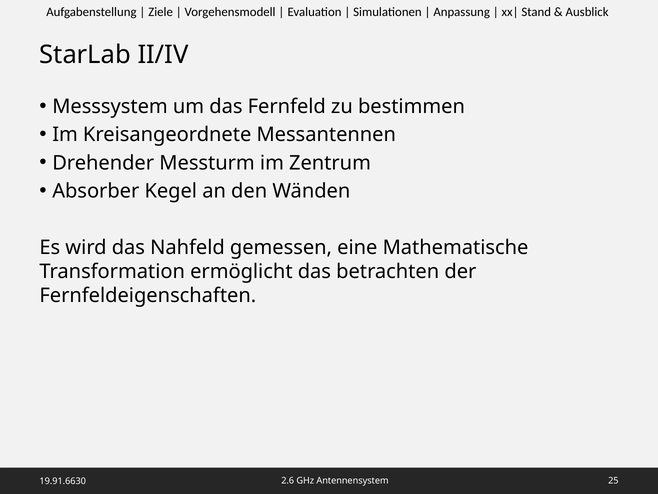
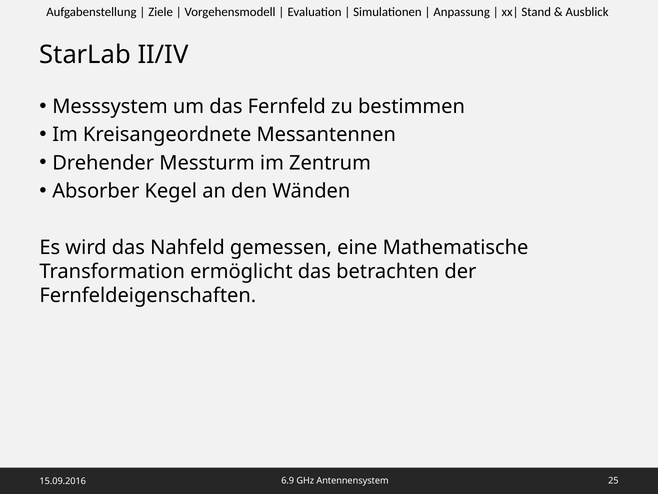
2.6: 2.6 -> 6.9
19.91.6630: 19.91.6630 -> 15.09.2016
